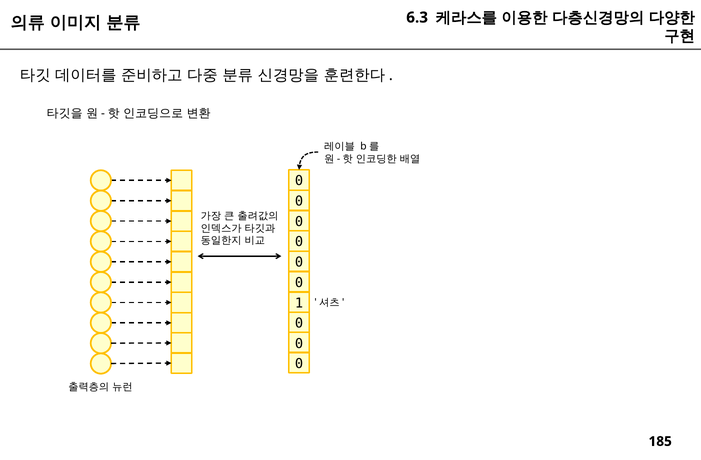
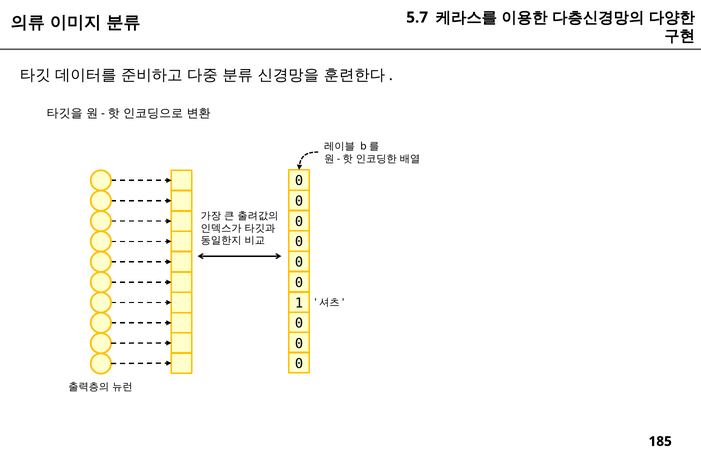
6.3: 6.3 -> 5.7
